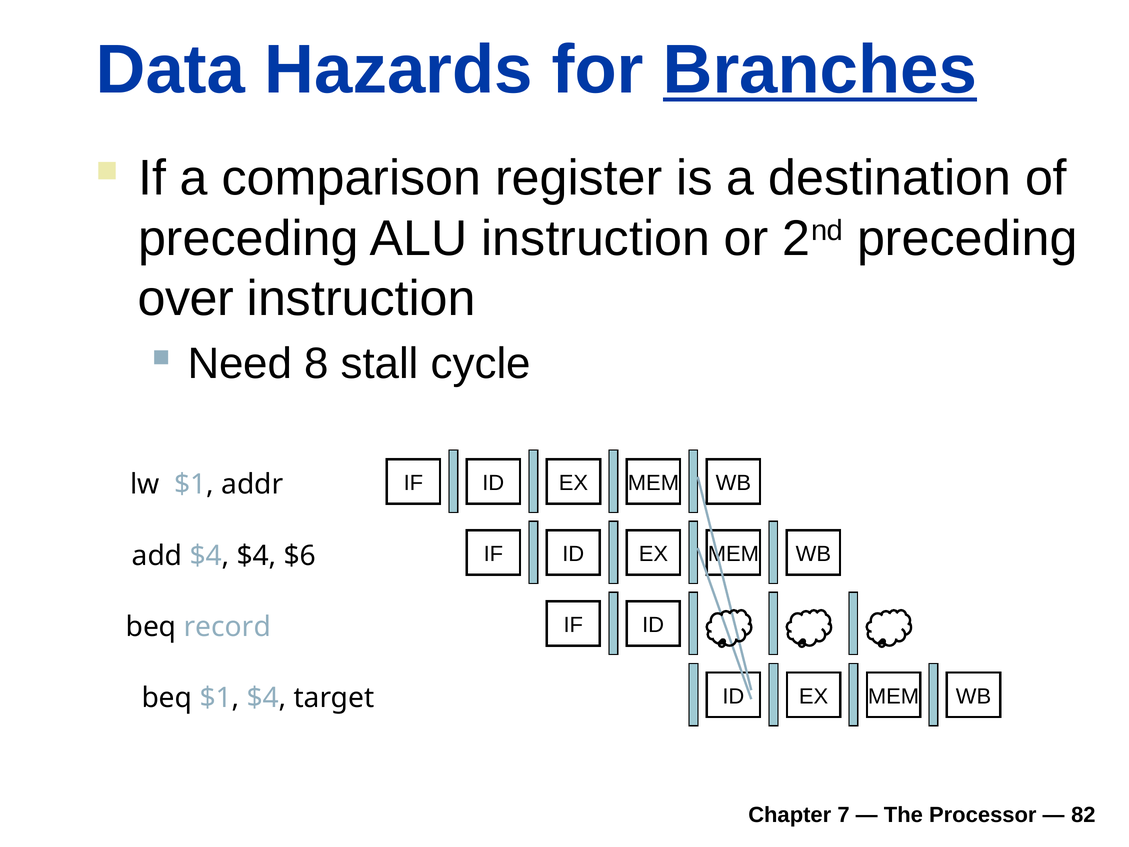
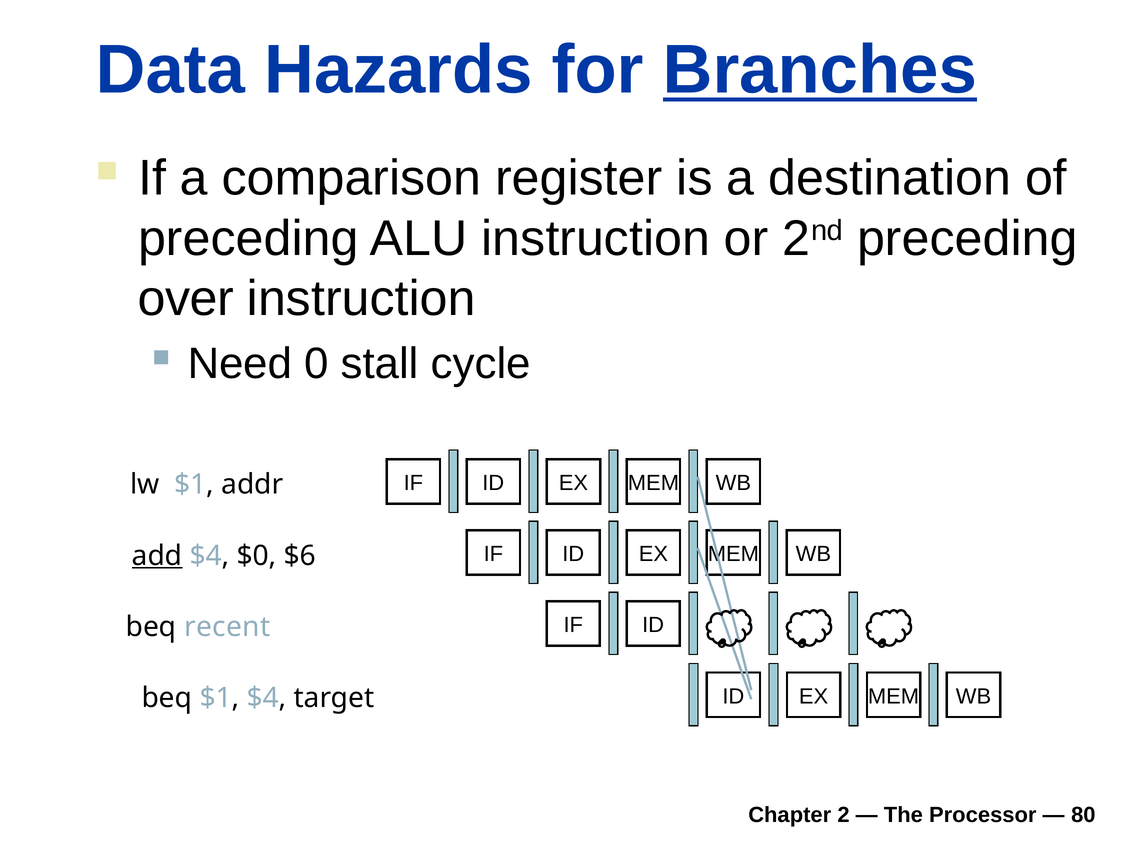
8: 8 -> 0
add underline: none -> present
$4 $4: $4 -> $0
record: record -> recent
7: 7 -> 2
82: 82 -> 80
